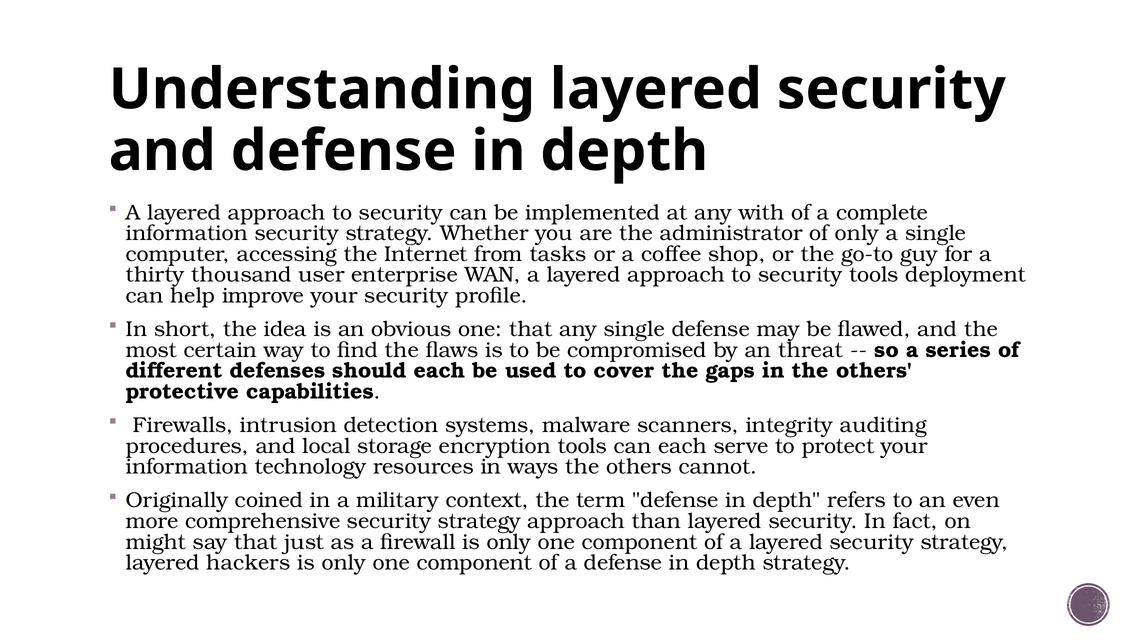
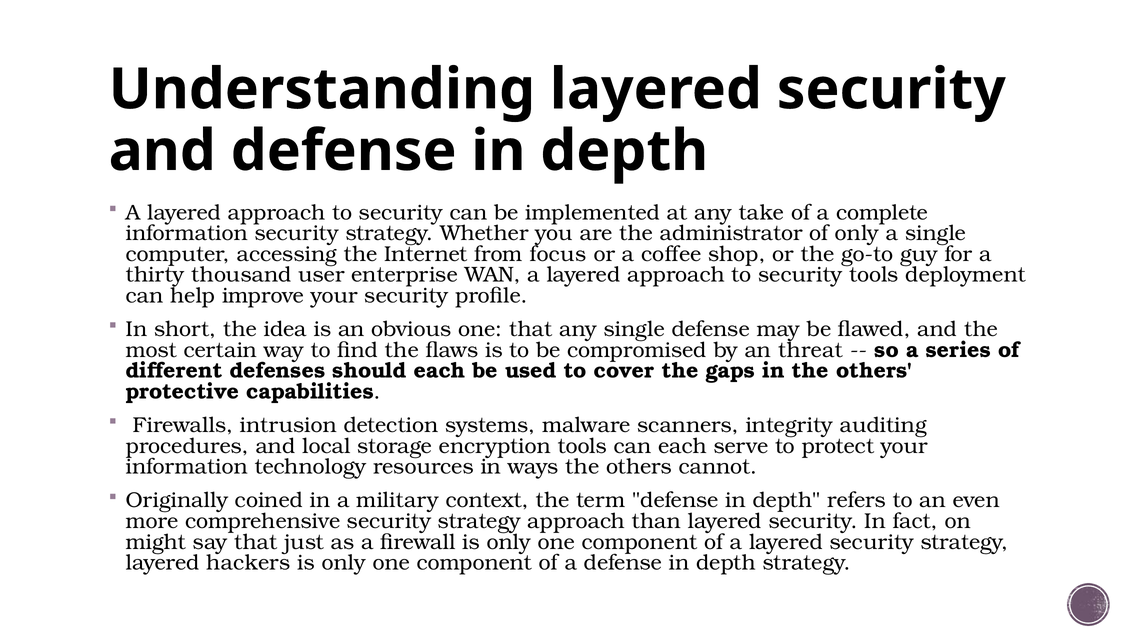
with: with -> take
tasks: tasks -> focus
